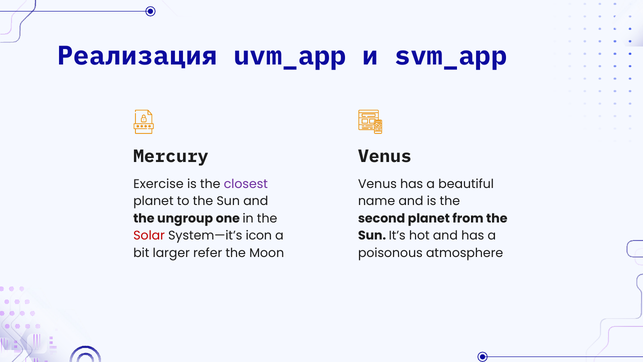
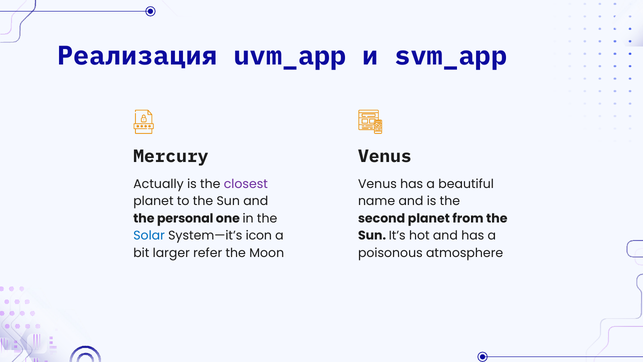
Exercise: Exercise -> Actually
ungroup: ungroup -> personal
Solar colour: red -> blue
